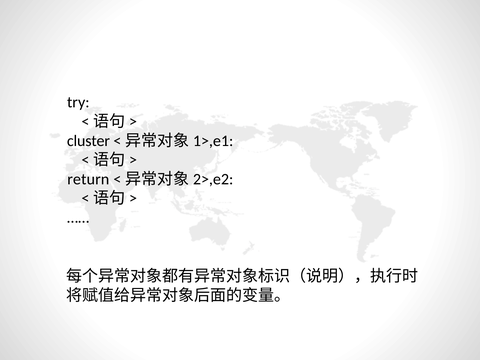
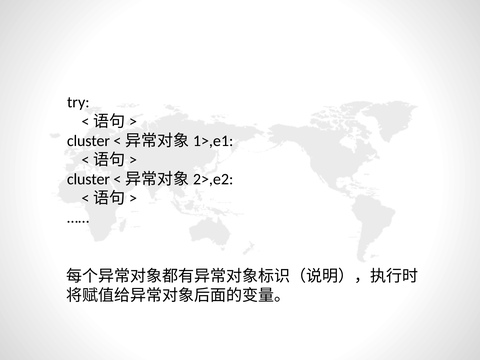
return at (88, 179): return -> cluster
